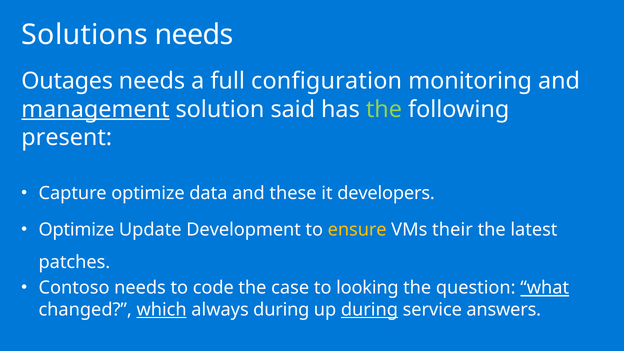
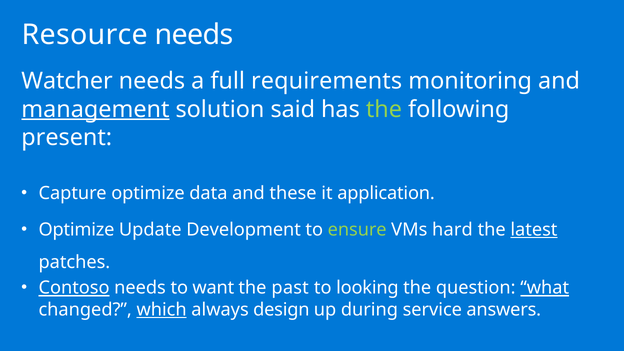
Solutions: Solutions -> Resource
Outages: Outages -> Watcher
configuration: configuration -> requirements
developers: developers -> application
ensure colour: yellow -> light green
their: their -> hard
latest underline: none -> present
Contoso underline: none -> present
code: code -> want
case: case -> past
always during: during -> design
during at (369, 310) underline: present -> none
